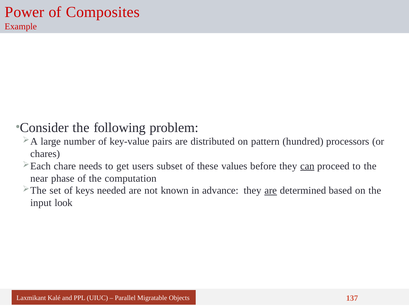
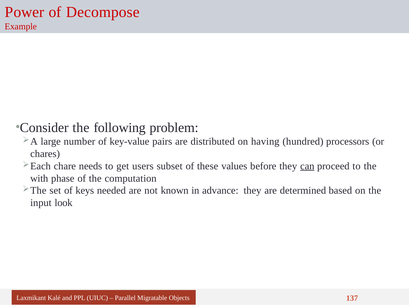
Composites: Composites -> Decompose
pattern: pattern -> having
near: near -> with
are at (271, 191) underline: present -> none
